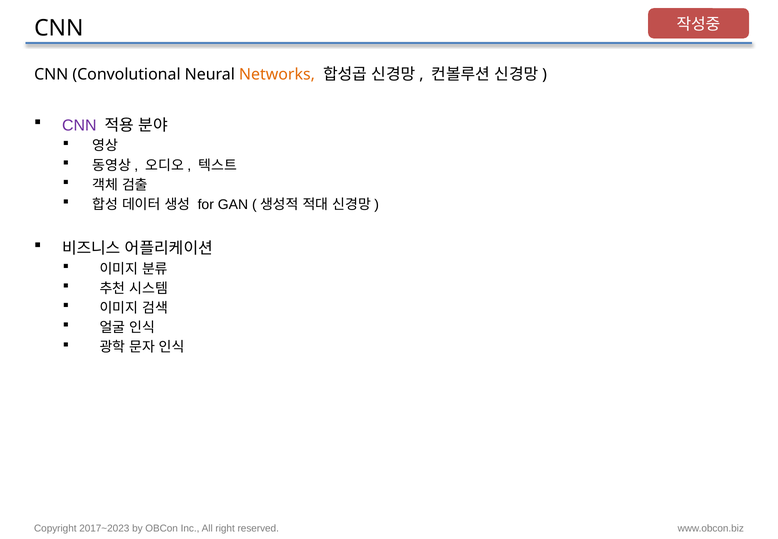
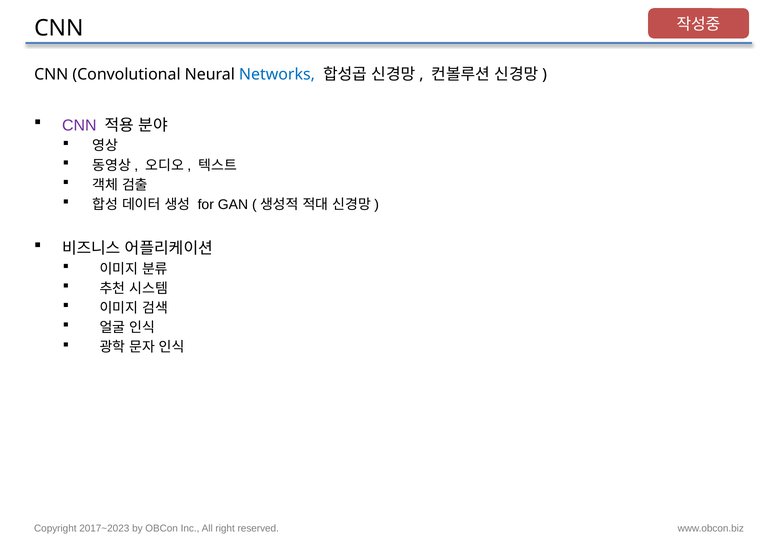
Networks colour: orange -> blue
